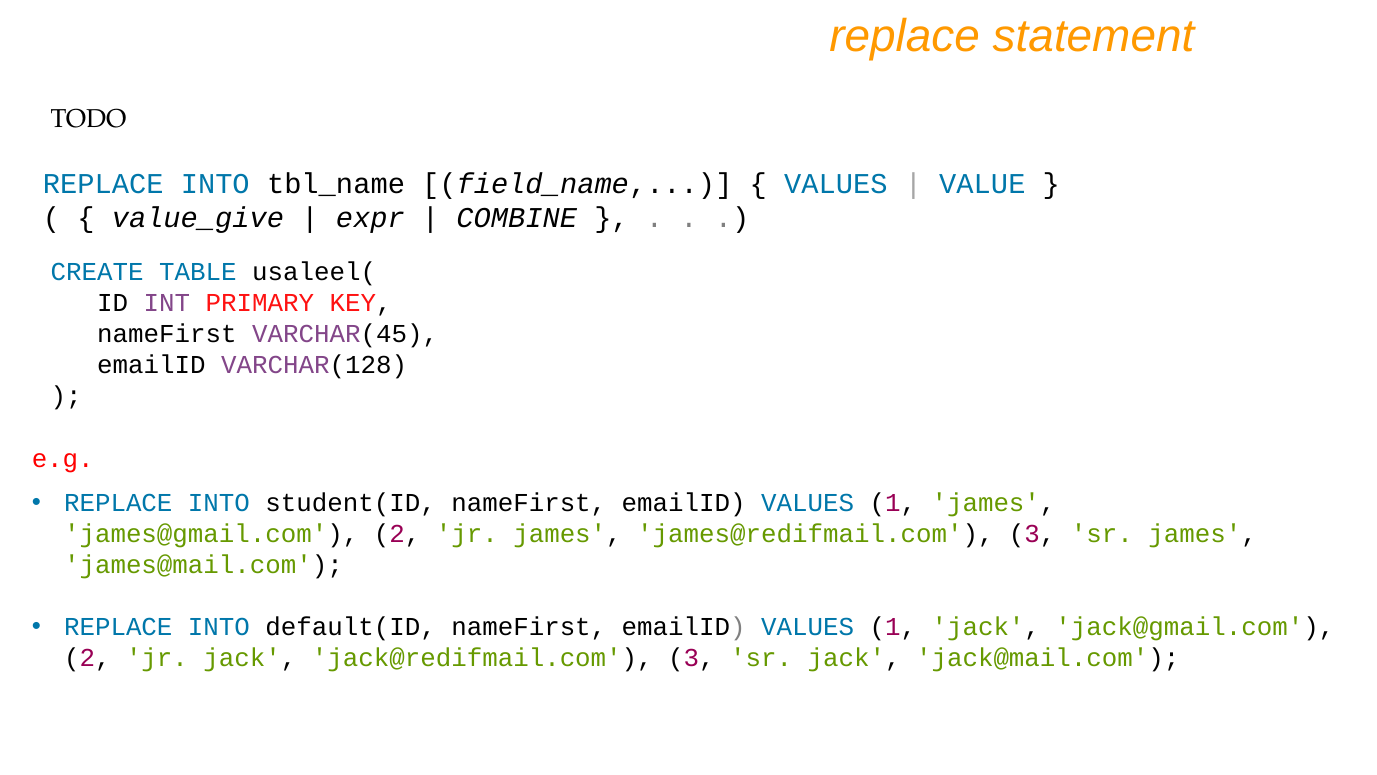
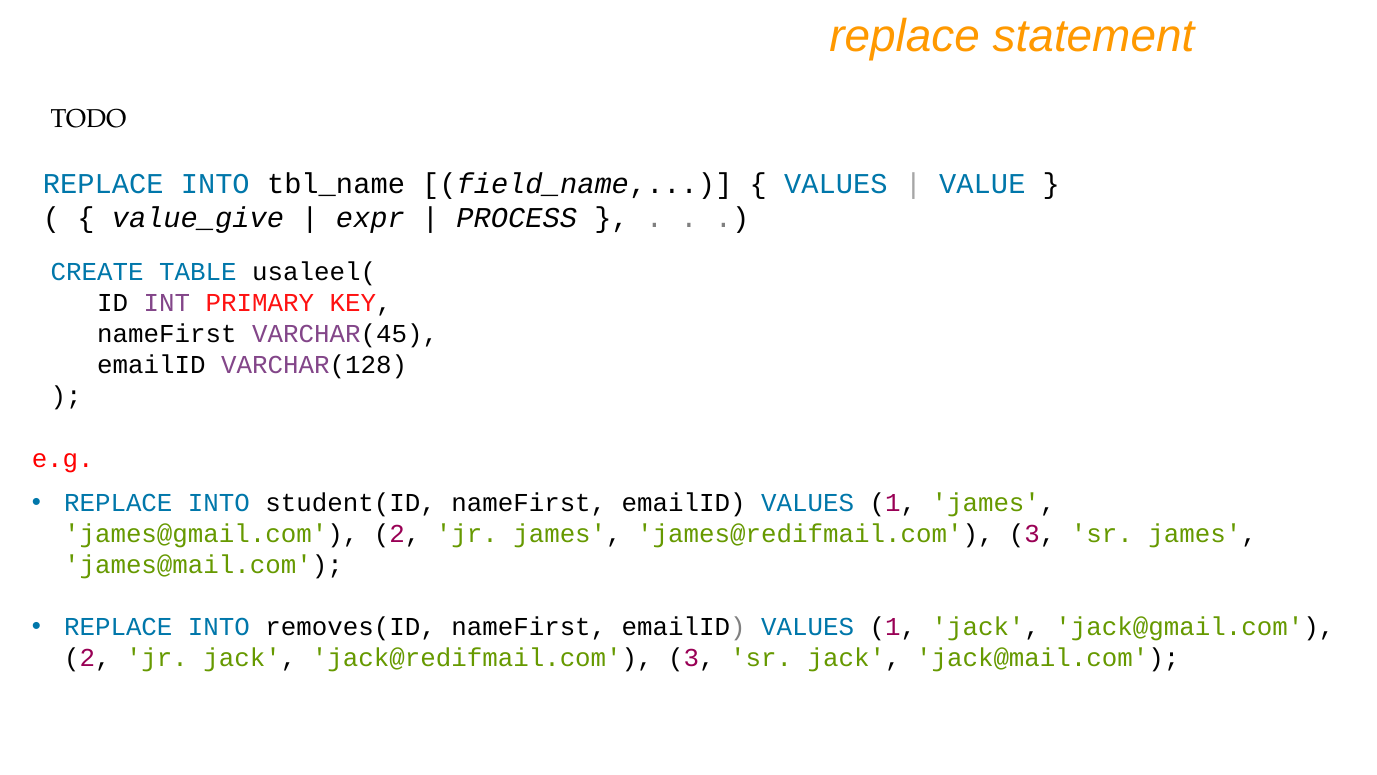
COMBINE: COMBINE -> PROCESS
default(ID: default(ID -> removes(ID
